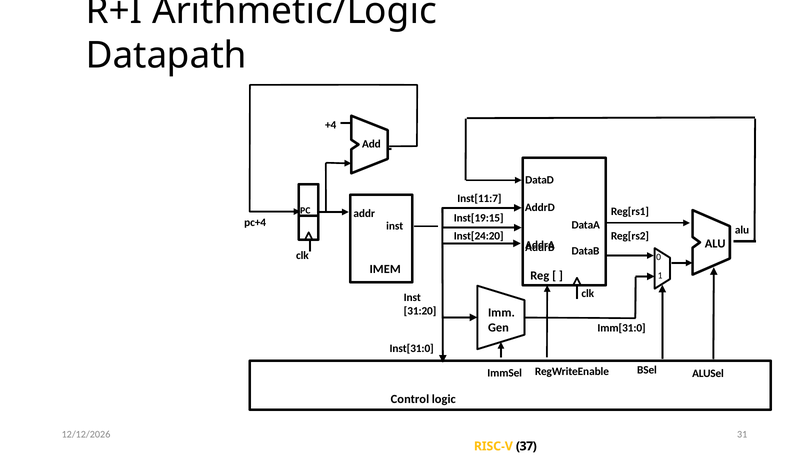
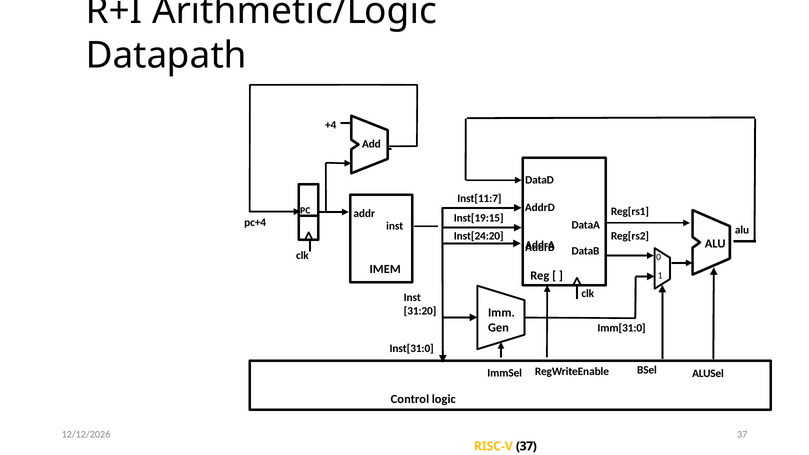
31 at (742, 434): 31 -> 37
